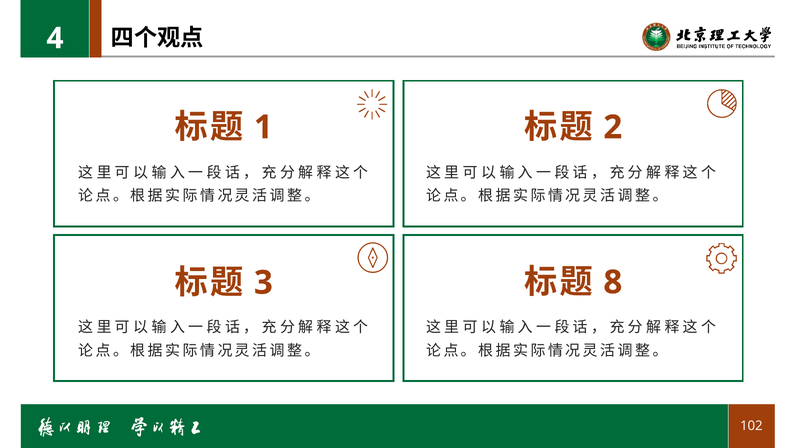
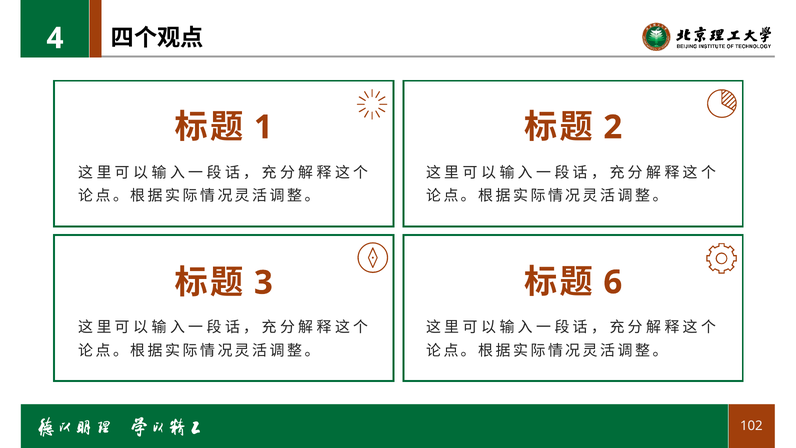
8: 8 -> 6
